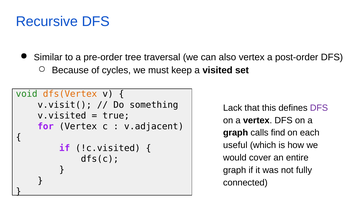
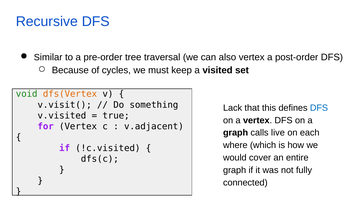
DFS at (319, 108) colour: purple -> blue
find: find -> live
useful: useful -> where
